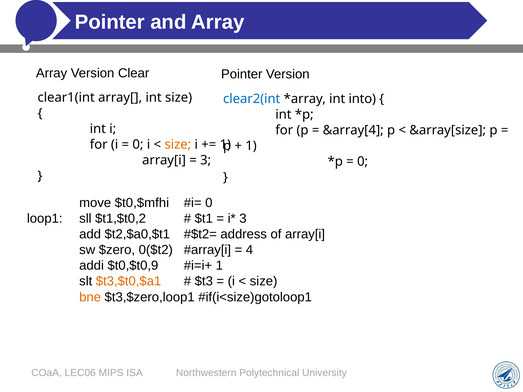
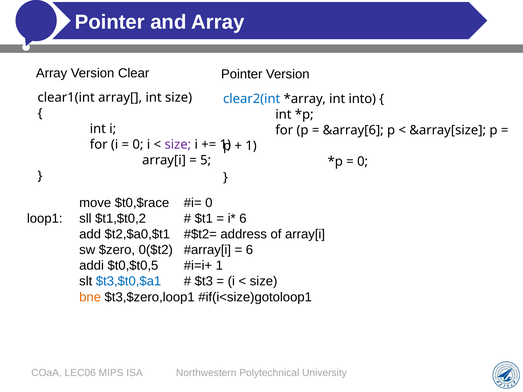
&array[4: &array[4 -> &array[6
size at (178, 145) colour: orange -> purple
3 at (206, 160): 3 -> 5
$t0,$mfhi: $t0,$mfhi -> $t0,$race
3 at (243, 219): 3 -> 6
4 at (249, 250): 4 -> 6
$t0,$t0,9: $t0,$t0,9 -> $t0,$t0,5
$t3,$t0,$a1 colour: orange -> blue
